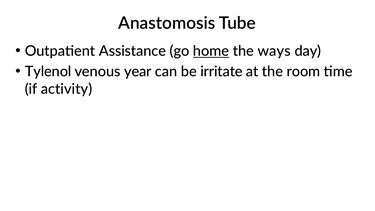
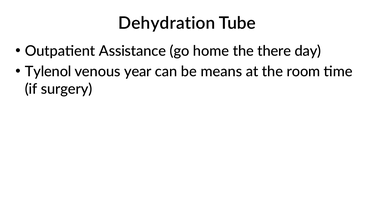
Anastomosis: Anastomosis -> Dehydration
home underline: present -> none
ways: ways -> there
irritate: irritate -> means
activity: activity -> surgery
